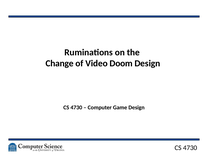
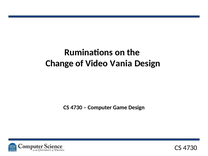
Doom: Doom -> Vania
